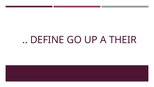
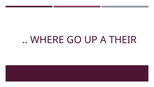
DEFINE: DEFINE -> WHERE
